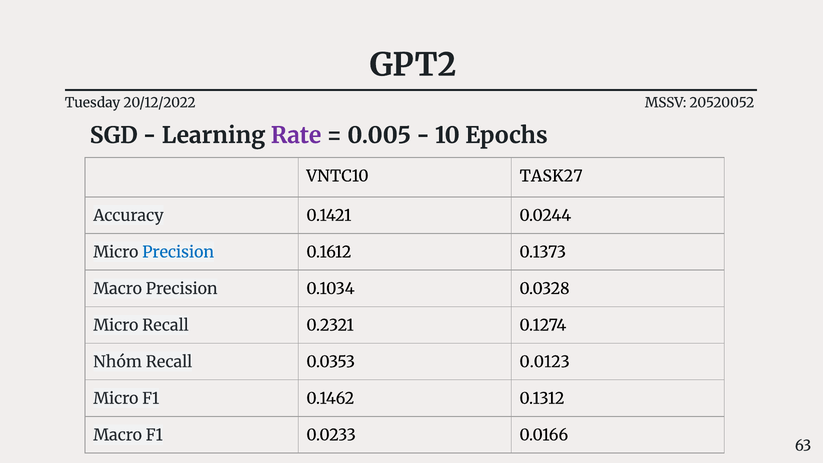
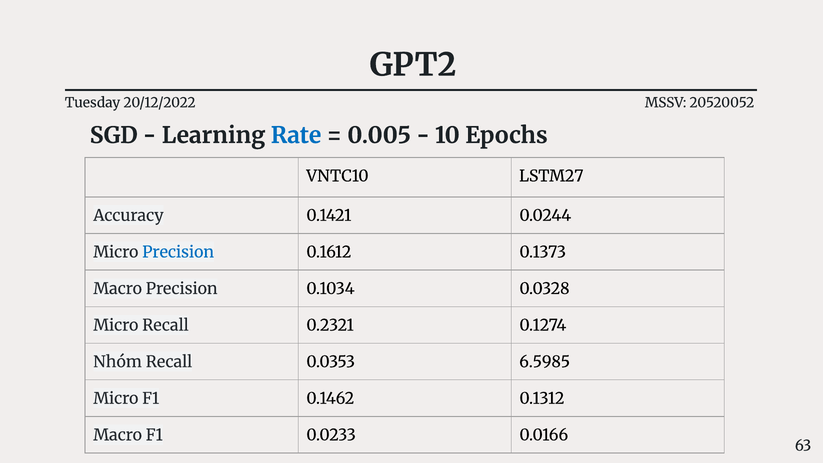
Rate colour: purple -> blue
TASK27: TASK27 -> LSTM27
0.0123: 0.0123 -> 6.5985
